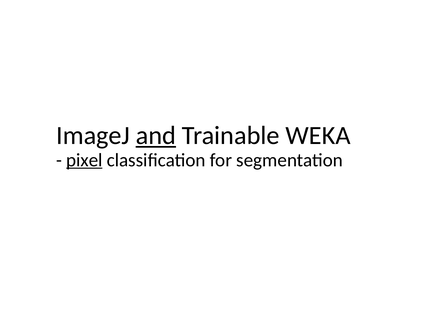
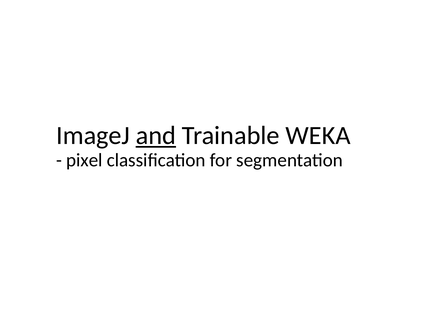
pixel underline: present -> none
